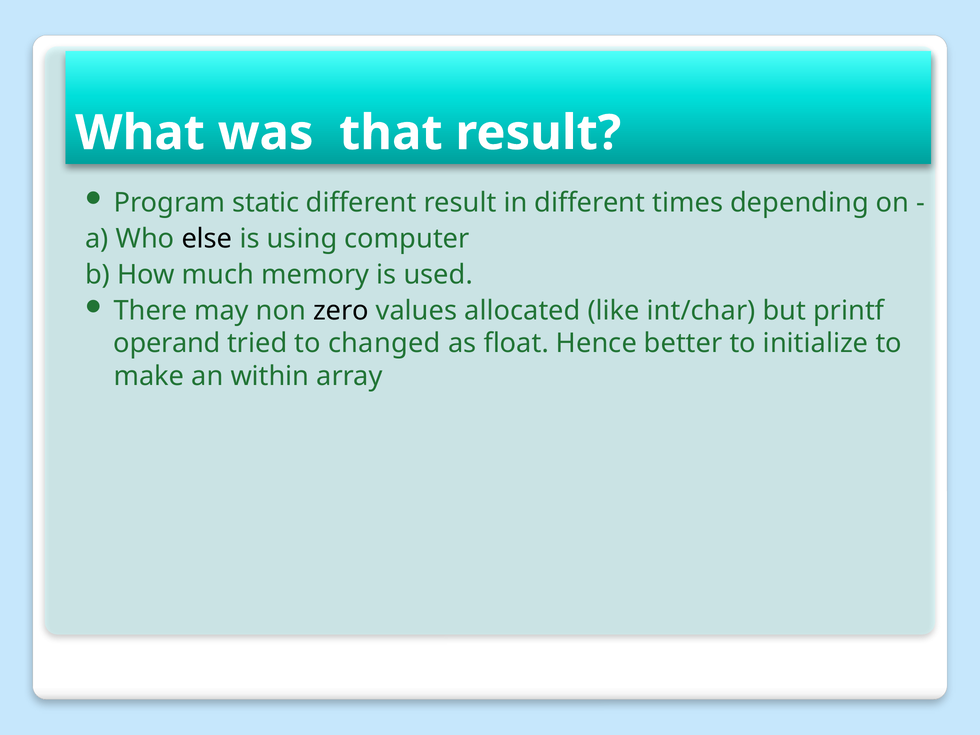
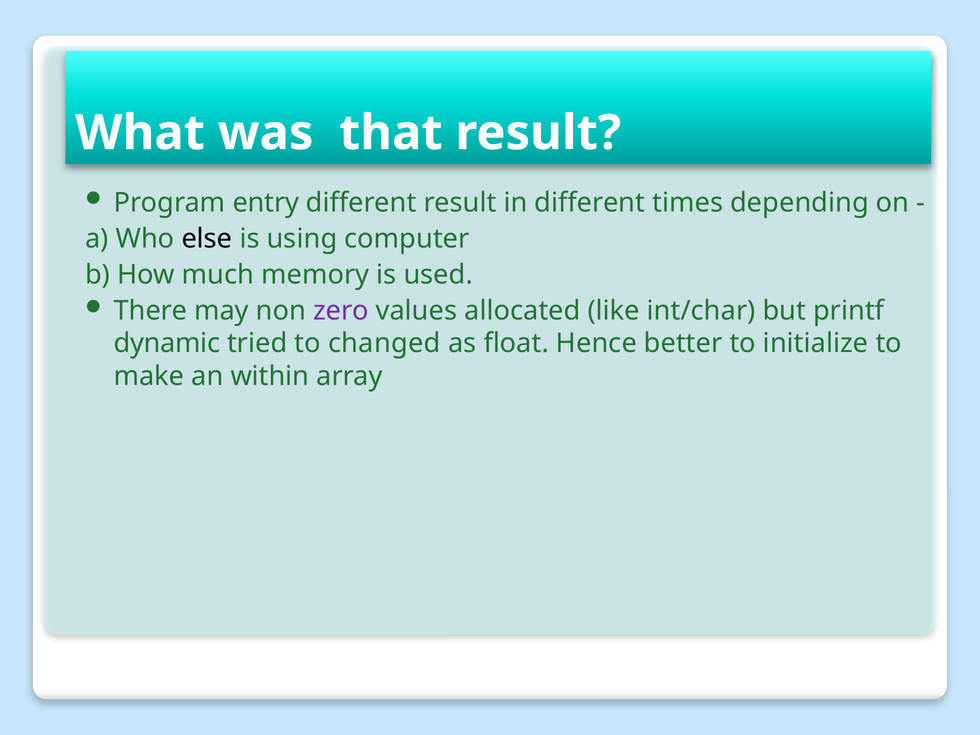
static: static -> entry
zero colour: black -> purple
operand: operand -> dynamic
